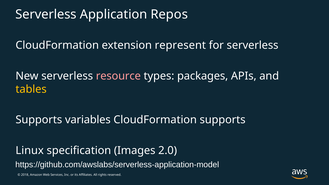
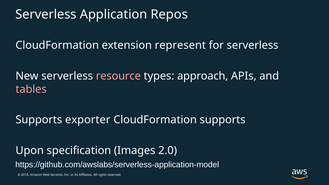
packages: packages -> approach
tables colour: yellow -> pink
variables: variables -> exporter
Linux: Linux -> Upon
